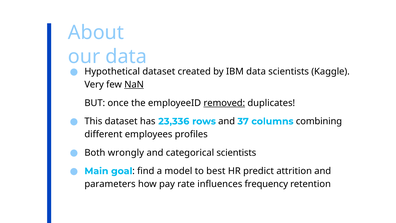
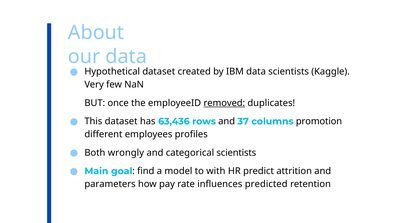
NaN underline: present -> none
23,336: 23,336 -> 63,436
combining: combining -> promotion
best: best -> with
frequency: frequency -> predicted
